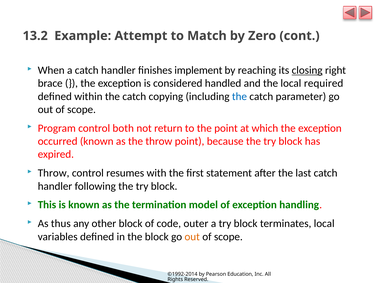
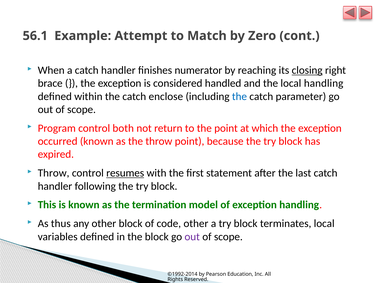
13.2: 13.2 -> 56.1
implement: implement -> numerator
local required: required -> handling
copying: copying -> enclose
resumes underline: none -> present
code outer: outer -> other
out at (192, 237) colour: orange -> purple
